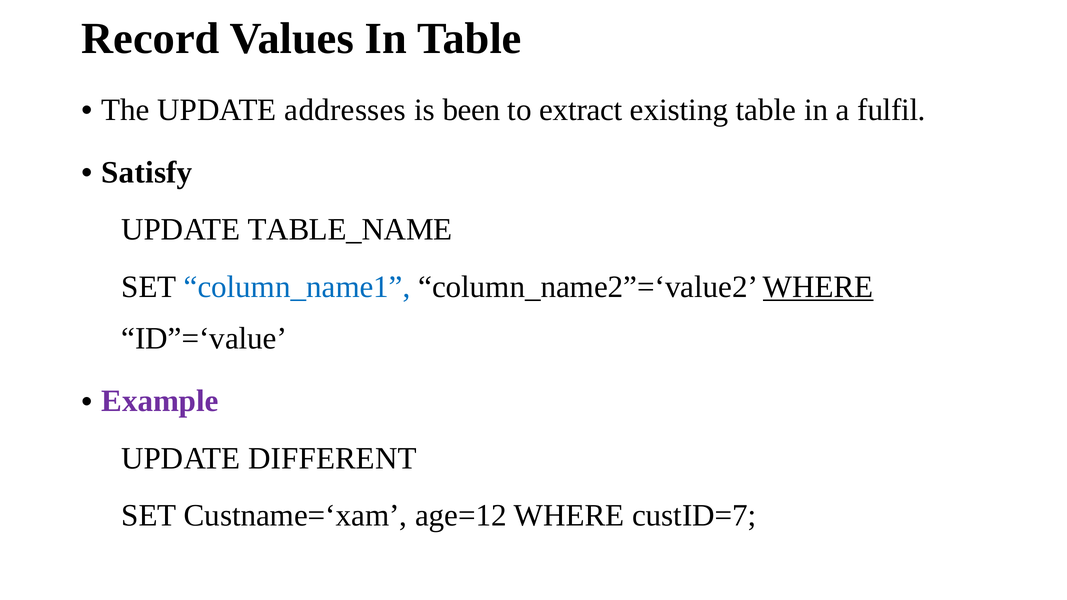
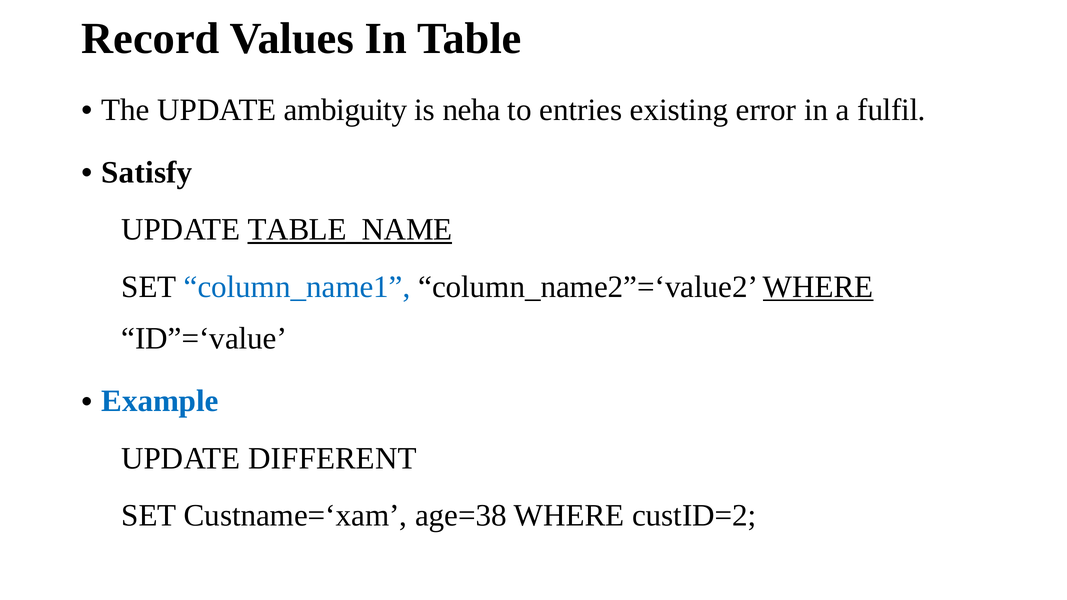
addresses: addresses -> ambiguity
been: been -> neha
extract: extract -> entries
existing table: table -> error
TABLE_NAME underline: none -> present
Example colour: purple -> blue
age=12: age=12 -> age=38
custID=7: custID=7 -> custID=2
